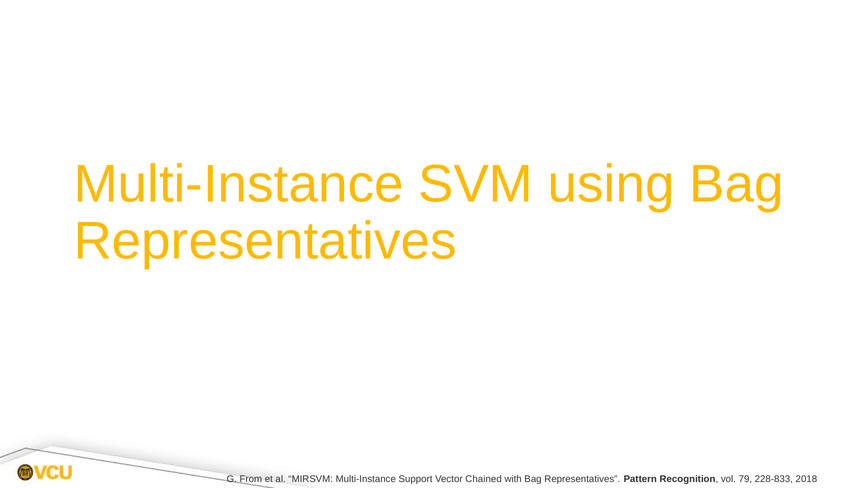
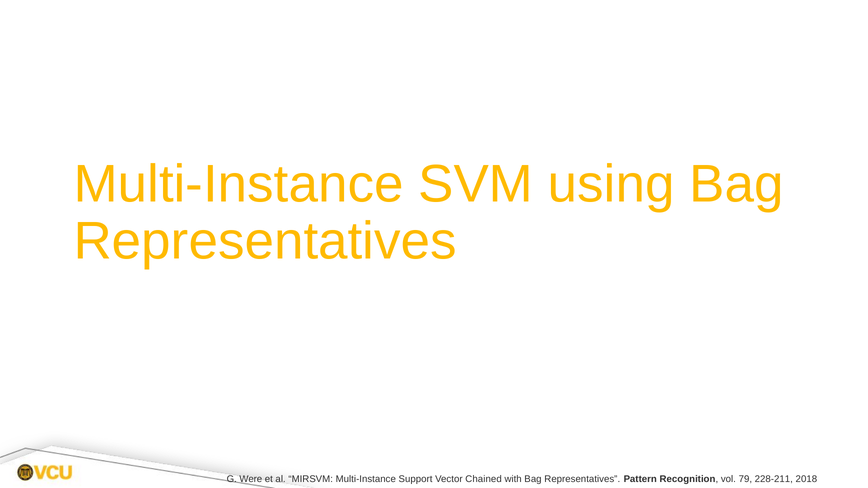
From: From -> Were
228-833: 228-833 -> 228-211
